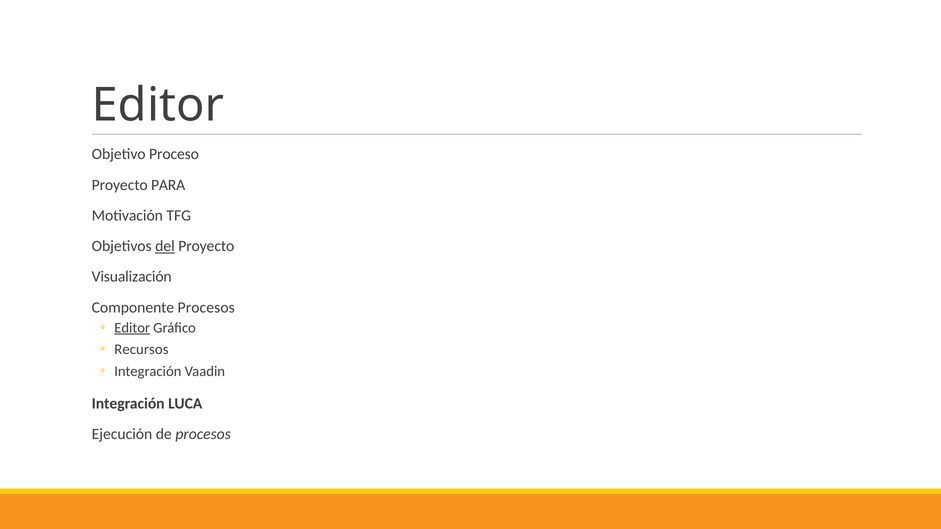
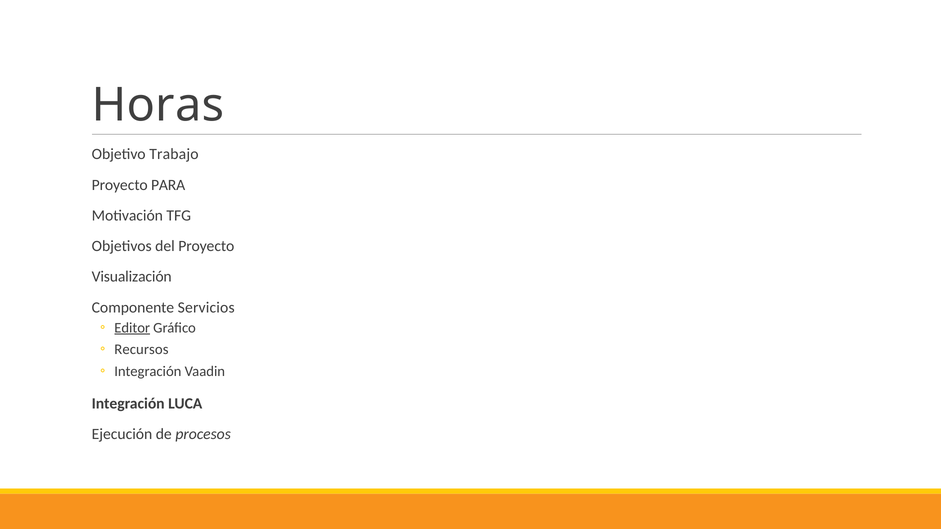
Editor at (158, 105): Editor -> Horas
Proceso: Proceso -> Trabajo
del underline: present -> none
Componente Procesos: Procesos -> Servicios
